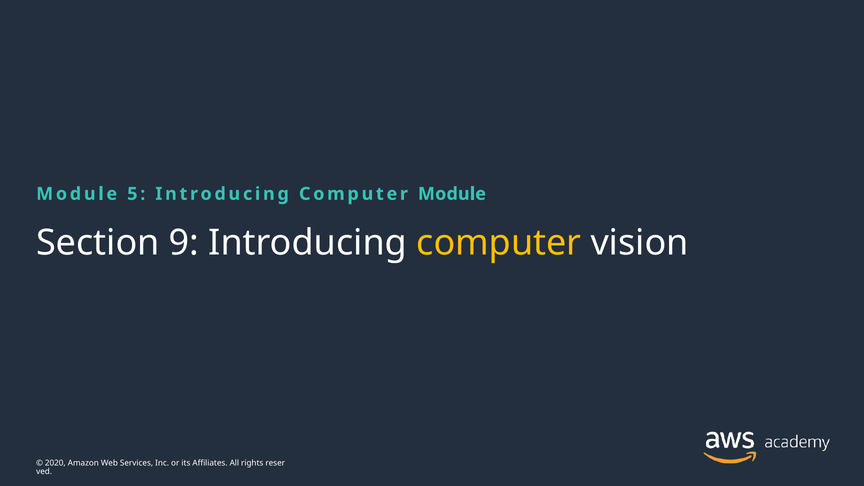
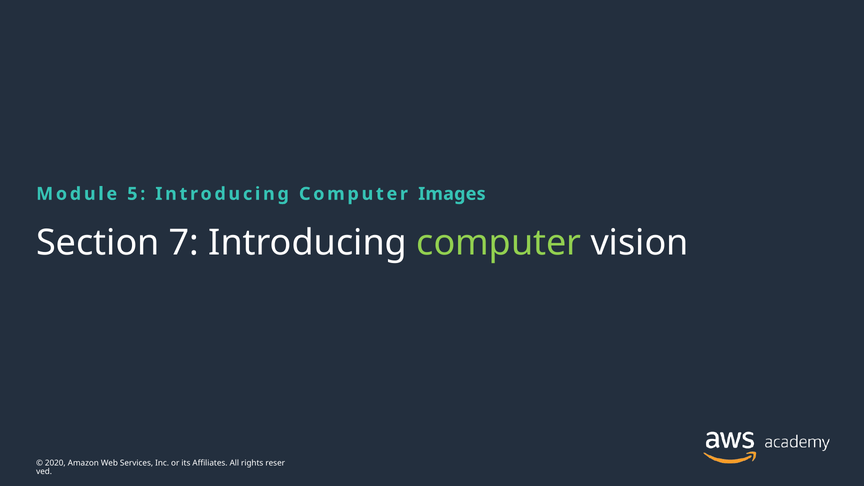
Computer Module: Module -> Images
9: 9 -> 7
computer at (499, 243) colour: yellow -> light green
